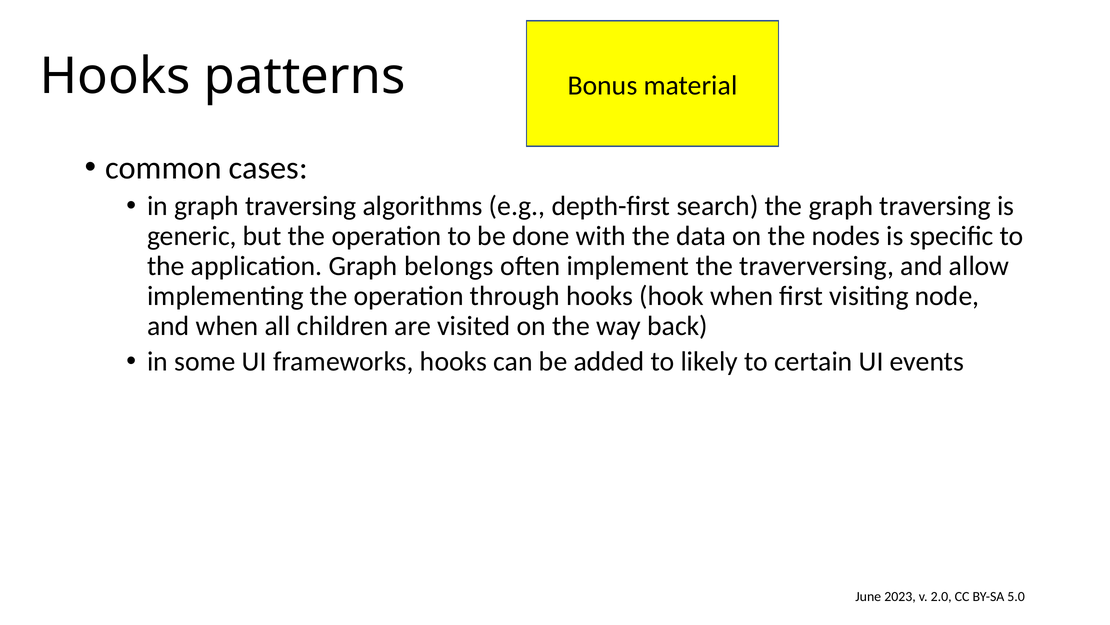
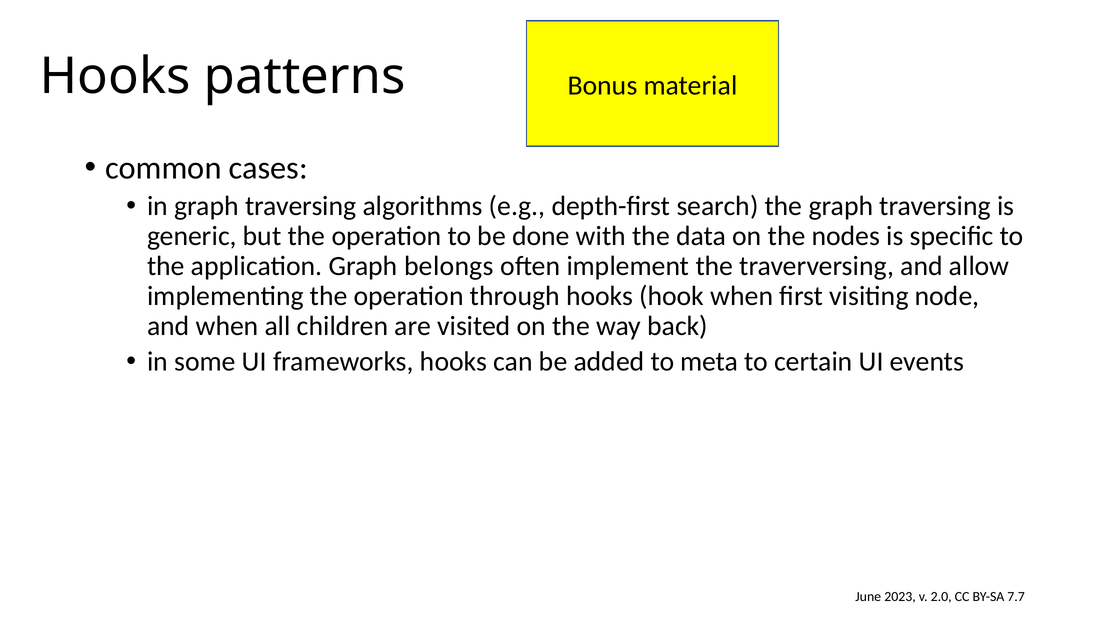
likely: likely -> meta
5.0: 5.0 -> 7.7
